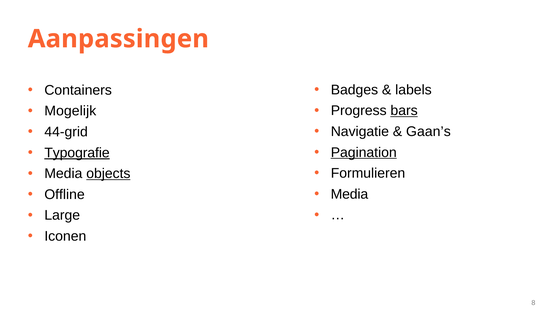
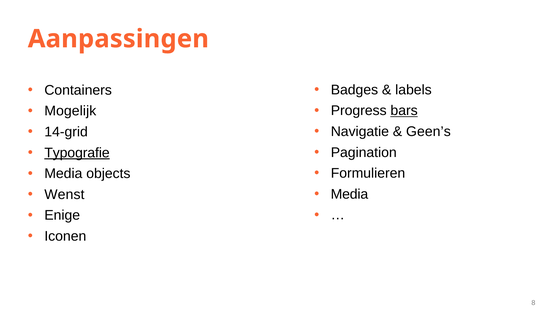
Gaan’s: Gaan’s -> Geen’s
44-grid: 44-grid -> 14-grid
Pagination underline: present -> none
objects underline: present -> none
Offline: Offline -> Wenst
Large: Large -> Enige
